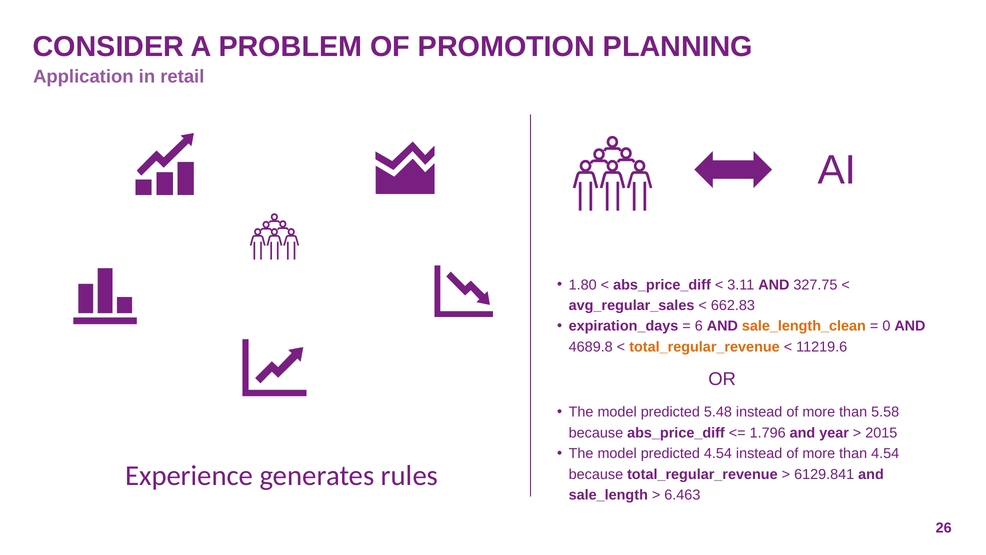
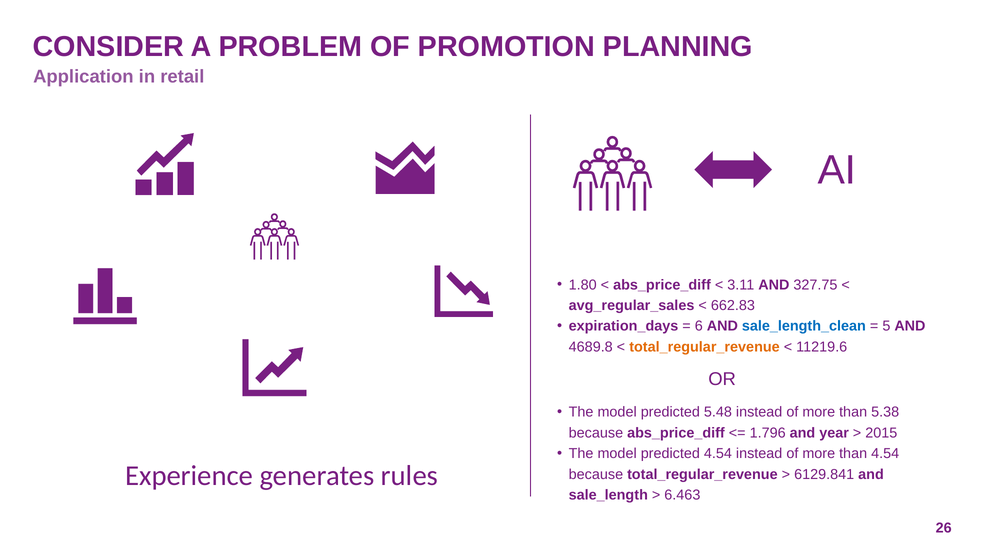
sale_length_clean colour: orange -> blue
0: 0 -> 5
5.58: 5.58 -> 5.38
